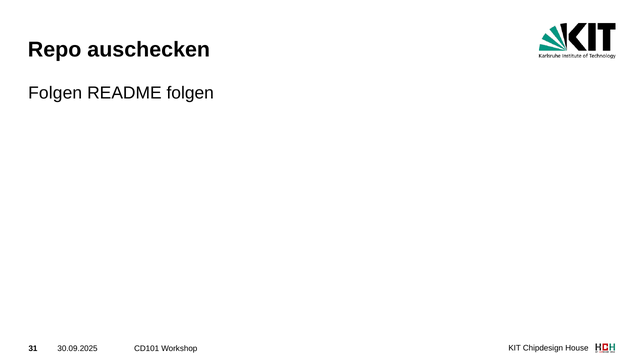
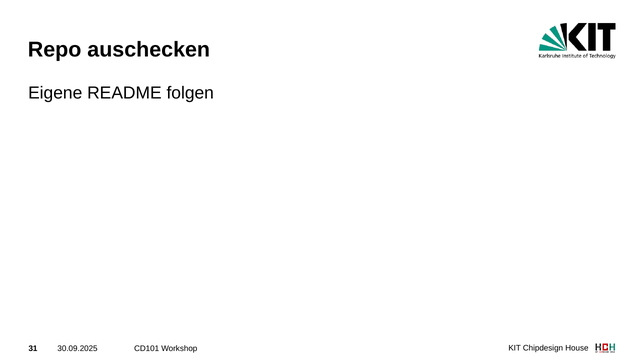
Folgen at (55, 93): Folgen -> Eigene
